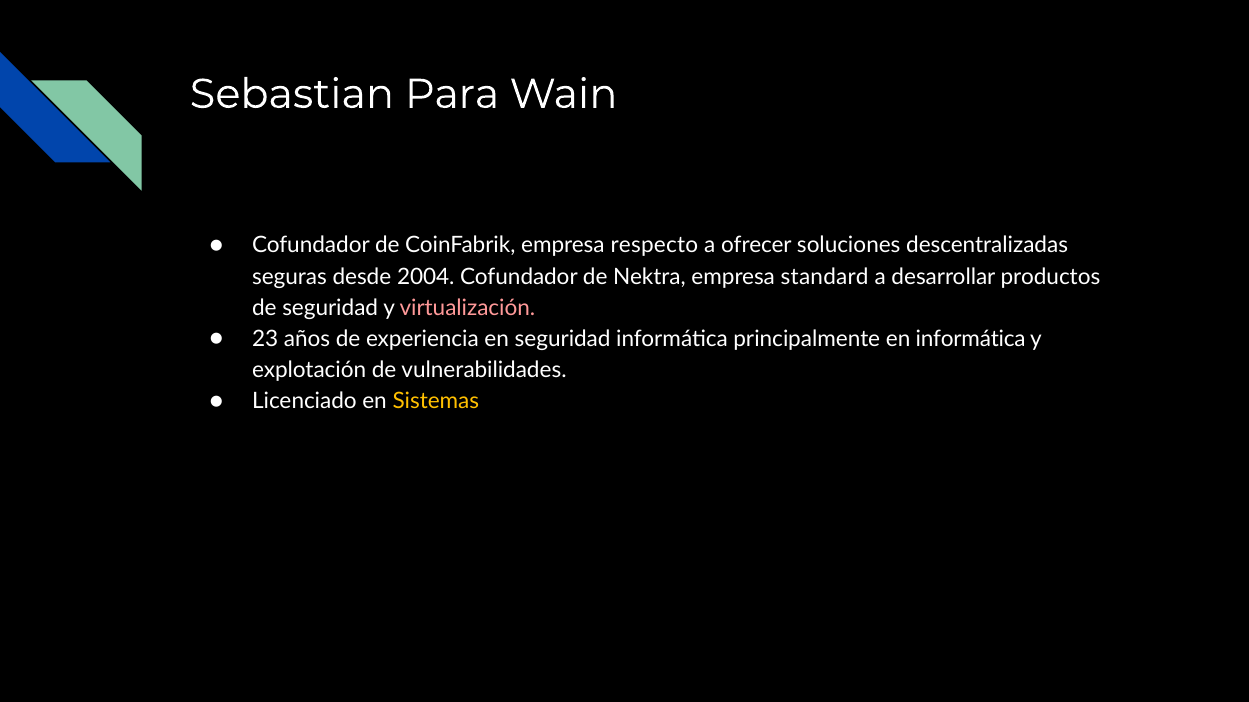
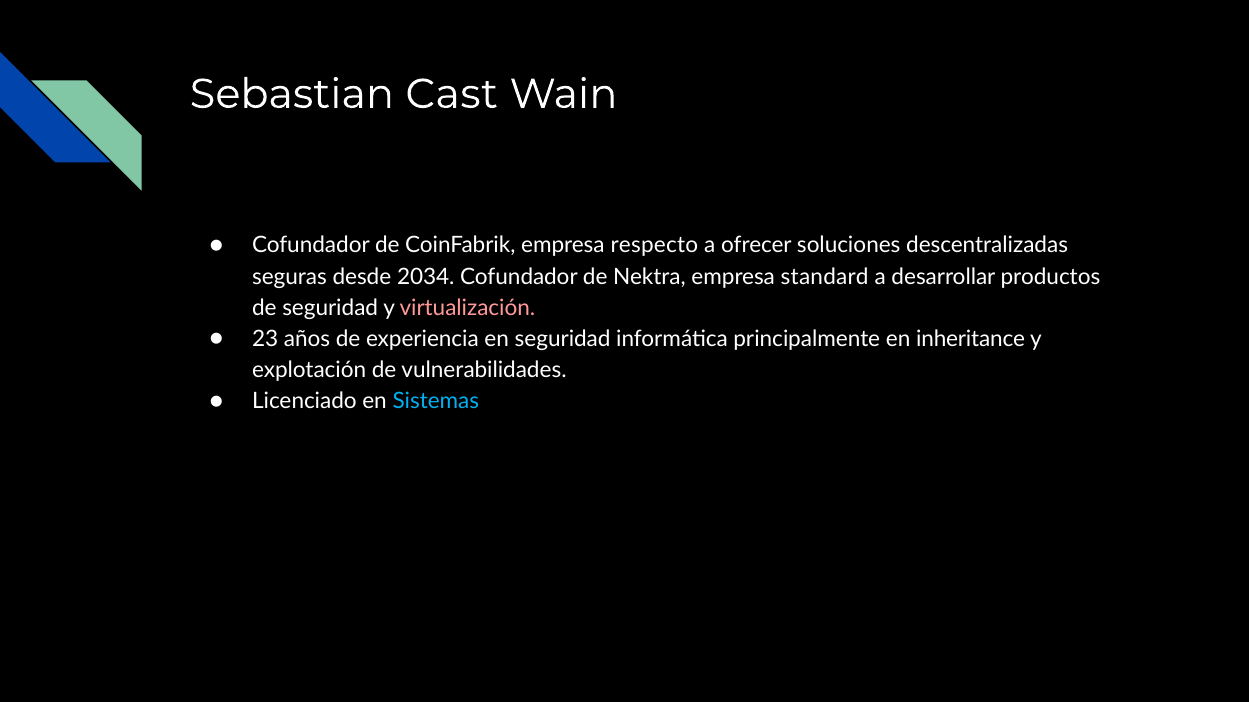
Para: Para -> Cast
2004: 2004 -> 2034
en informática: informática -> inheritance
Sistemas colour: yellow -> light blue
